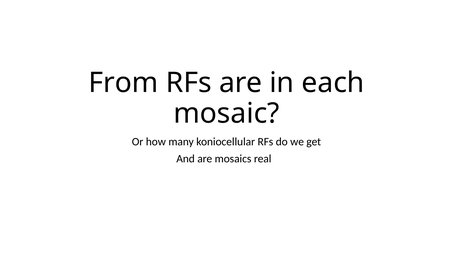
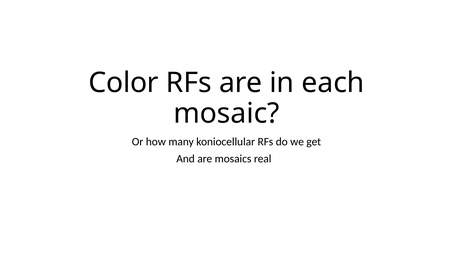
From: From -> Color
